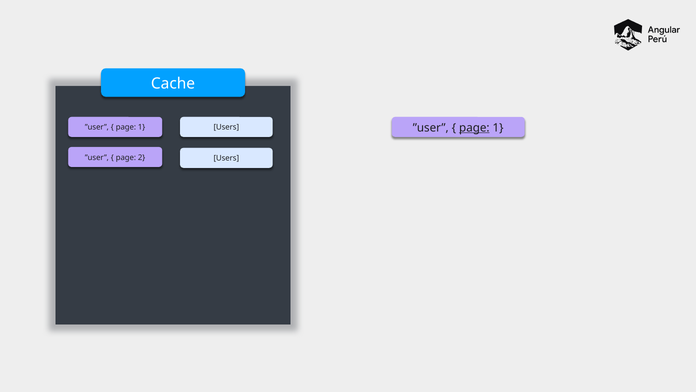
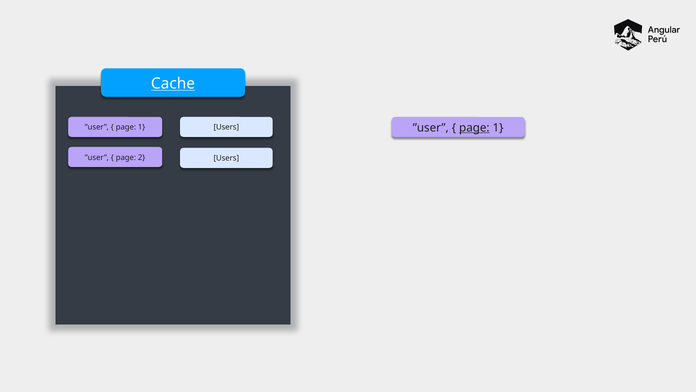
Cache underline: none -> present
